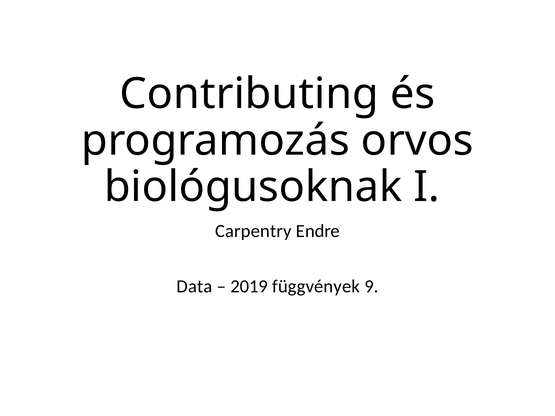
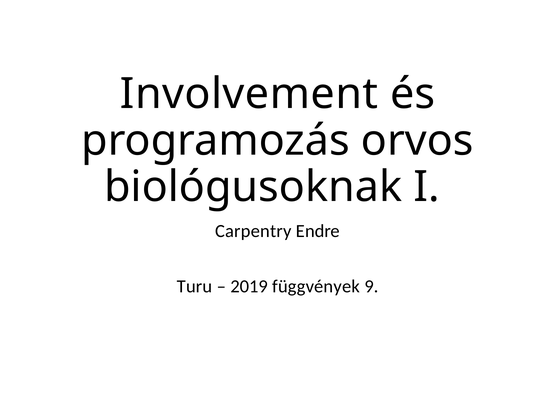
Contributing: Contributing -> Involvement
Data: Data -> Turu
